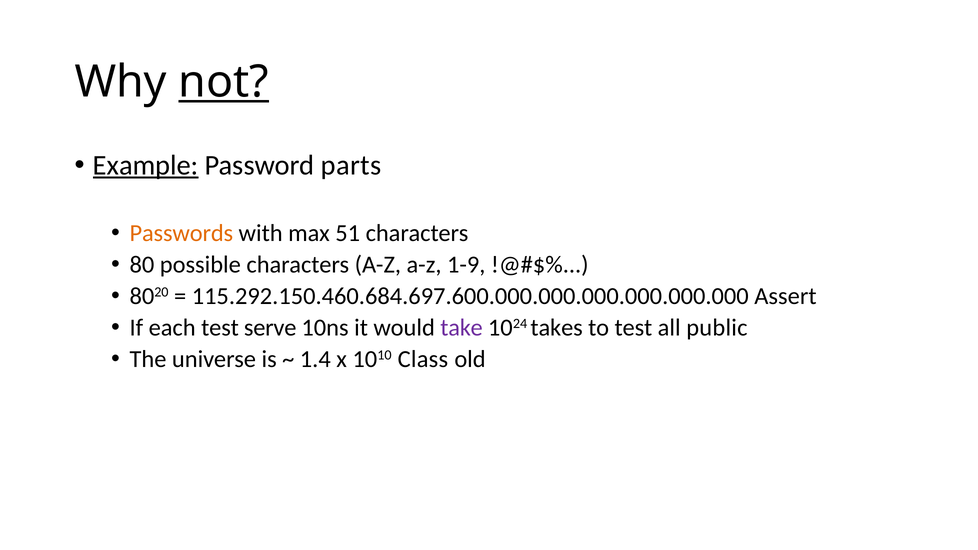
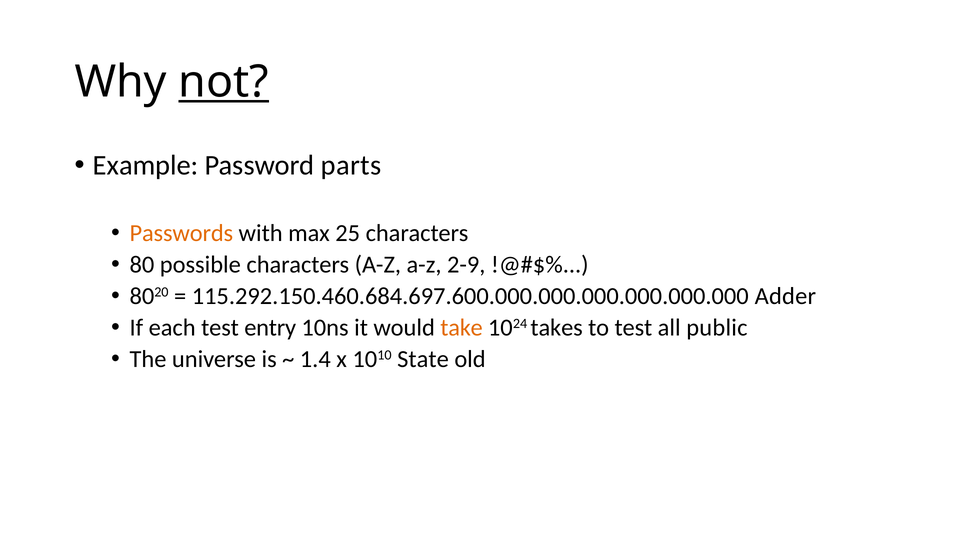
Example underline: present -> none
51: 51 -> 25
1-9: 1-9 -> 2-9
Assert: Assert -> Adder
serve: serve -> entry
take colour: purple -> orange
Class: Class -> State
